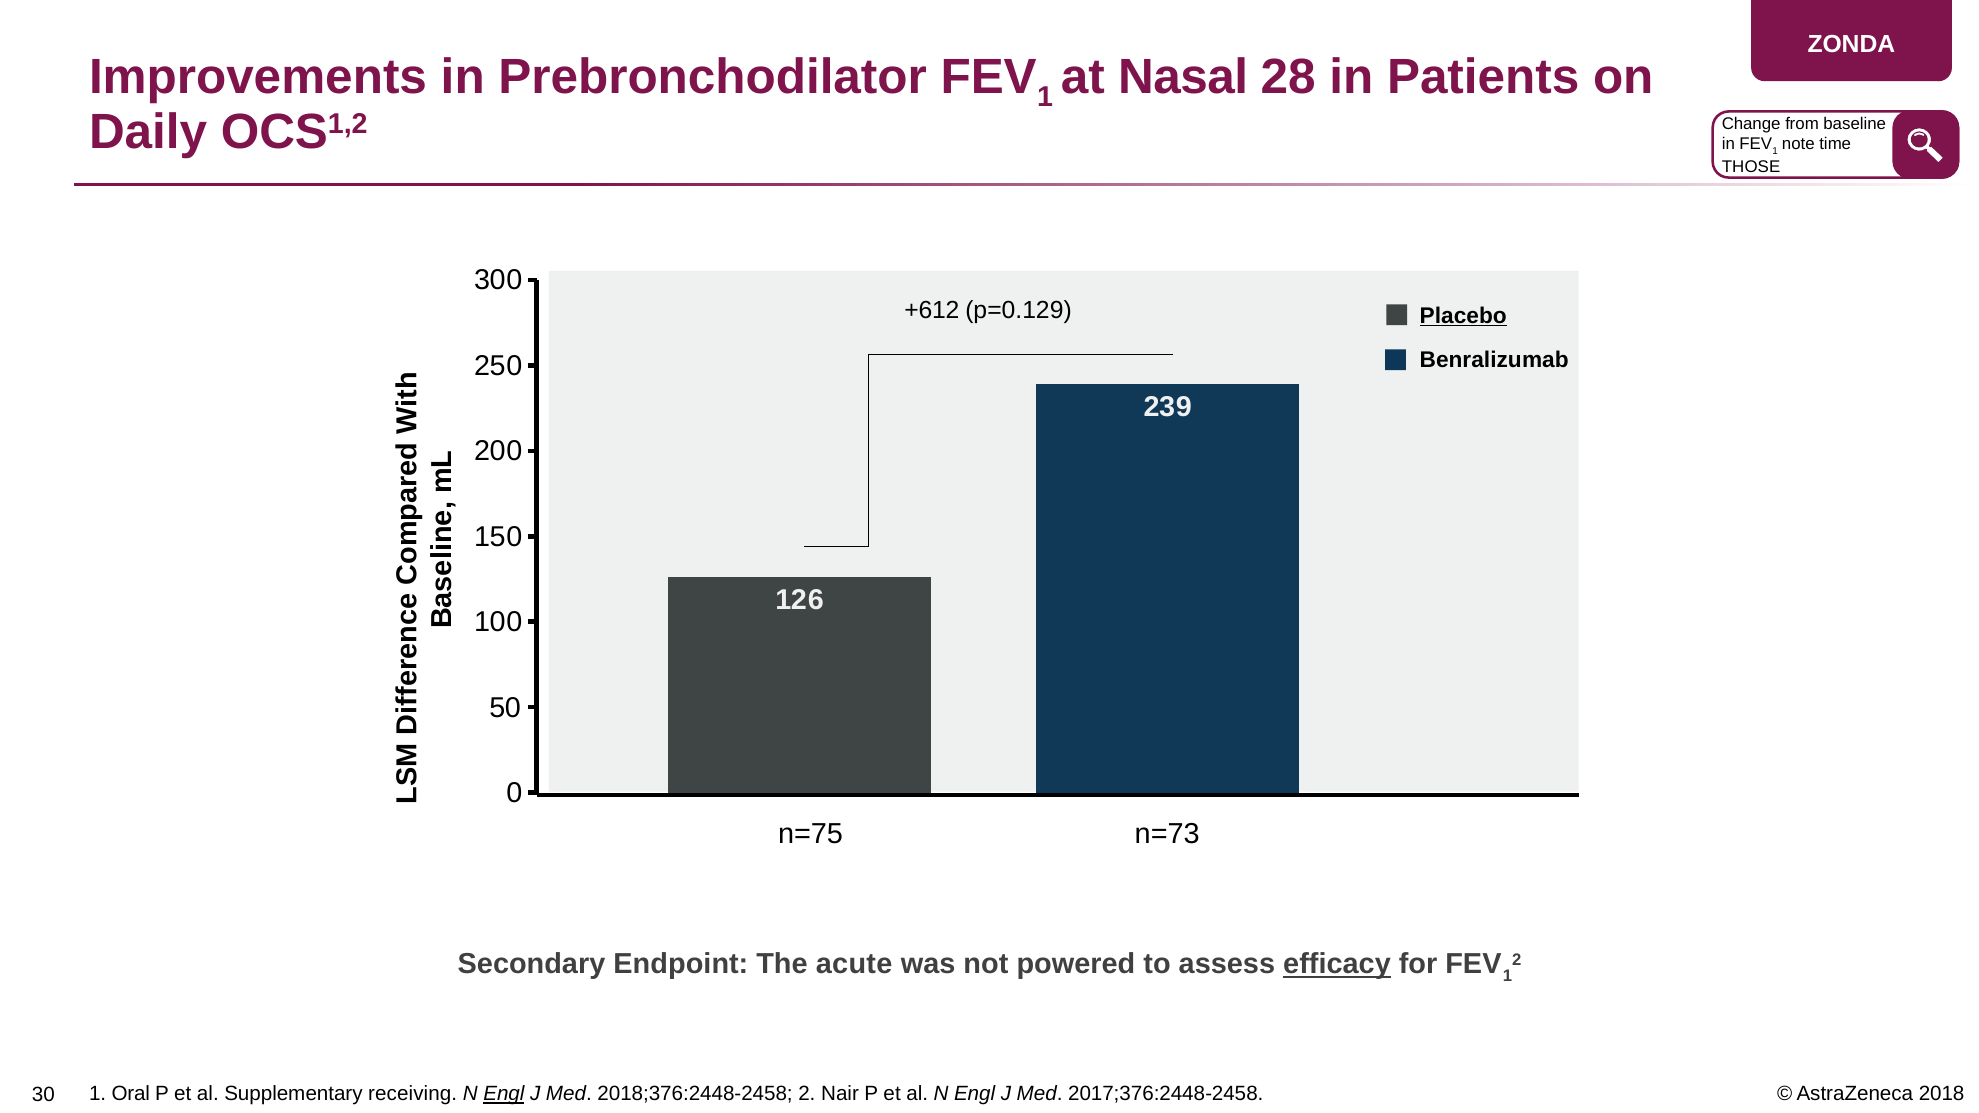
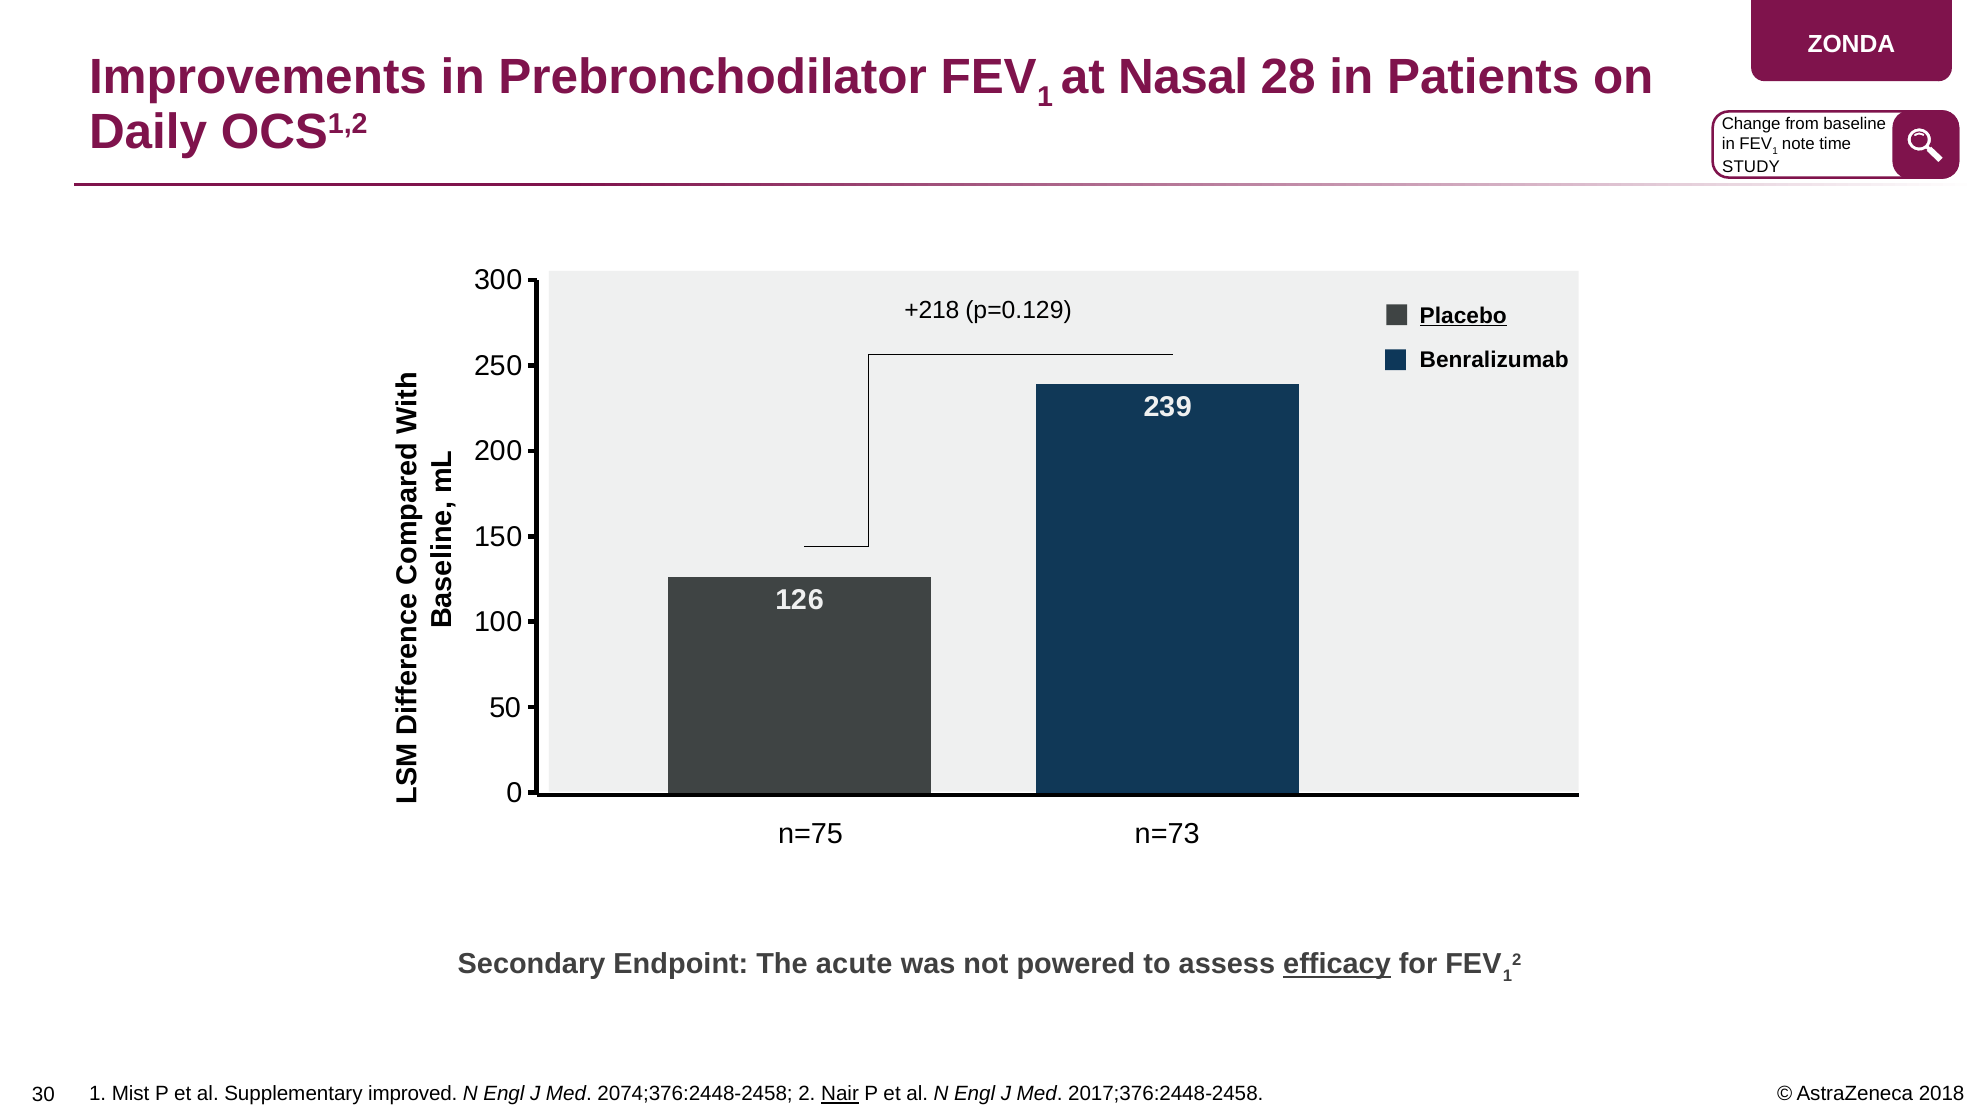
THOSE: THOSE -> STUDY
+612: +612 -> +218
Oral: Oral -> Mist
receiving: receiving -> improved
Engl at (504, 1094) underline: present -> none
2018;376:2448-2458: 2018;376:2448-2458 -> 2074;376:2448-2458
Nair underline: none -> present
